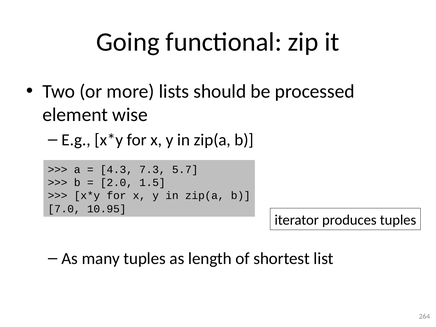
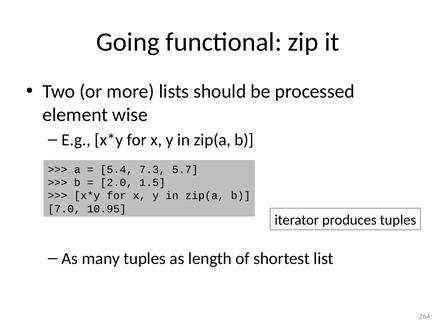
4.3: 4.3 -> 5.4
